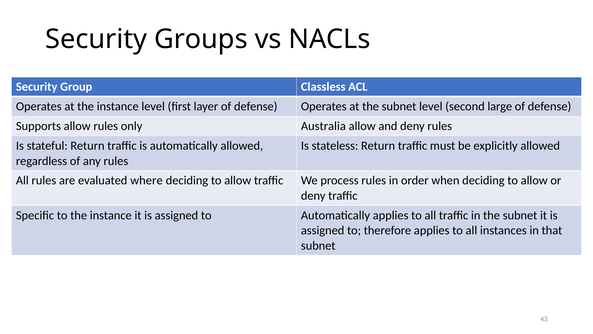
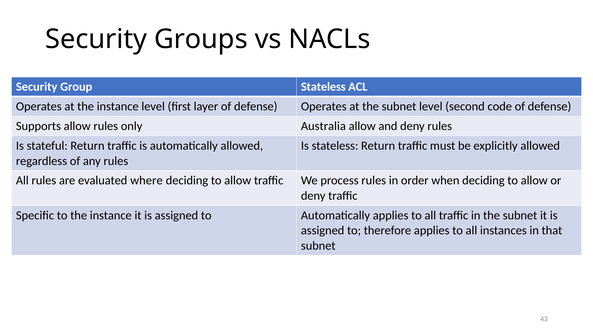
Group Classless: Classless -> Stateless
large: large -> code
